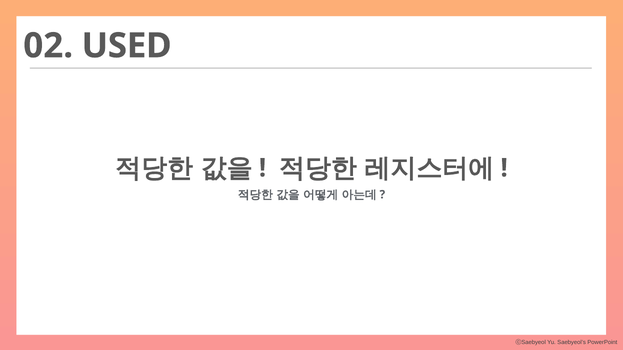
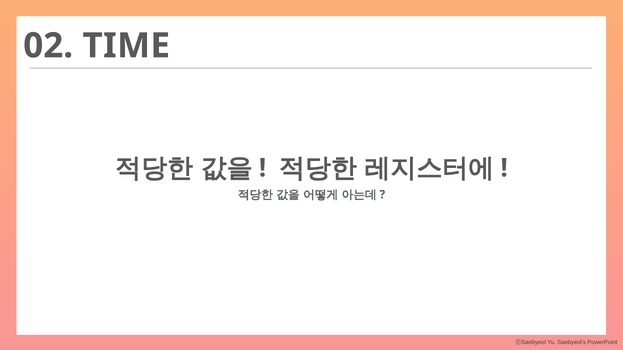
USED: USED -> TIME
